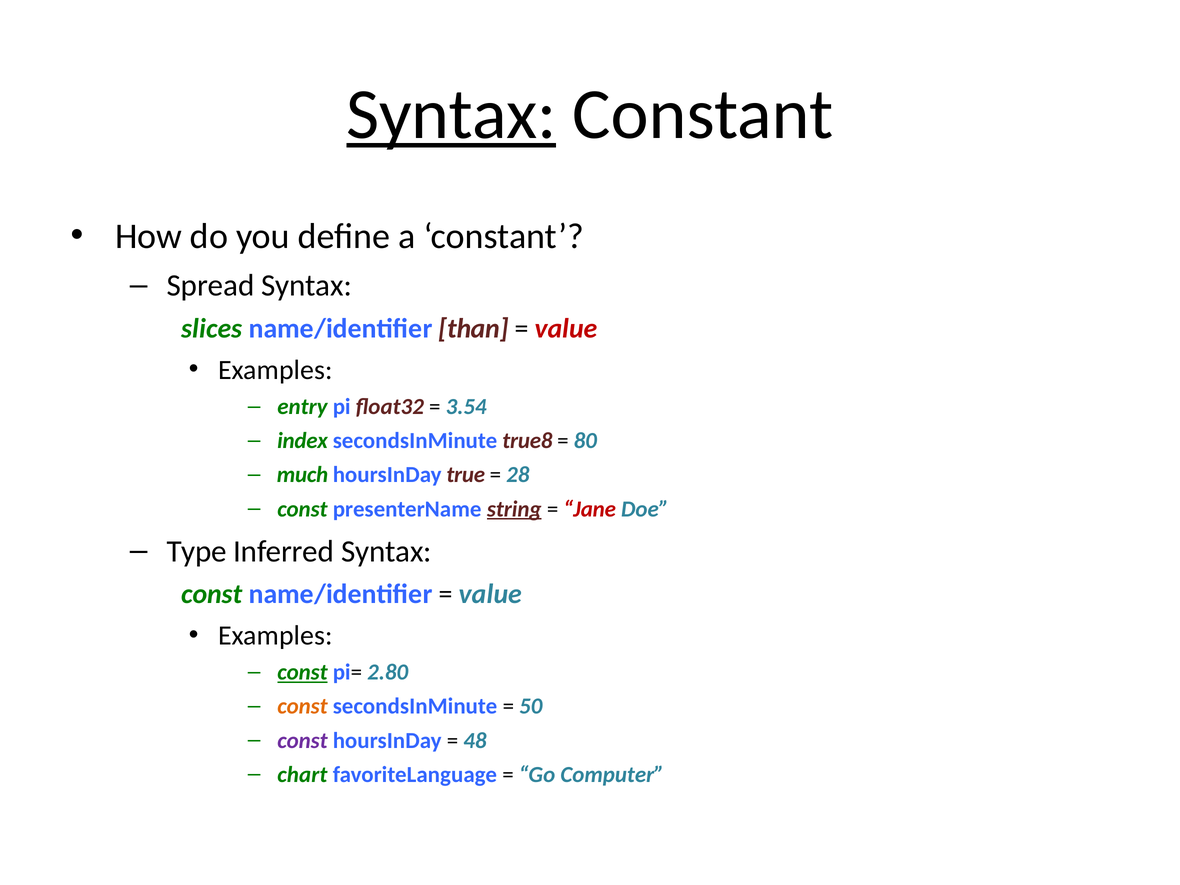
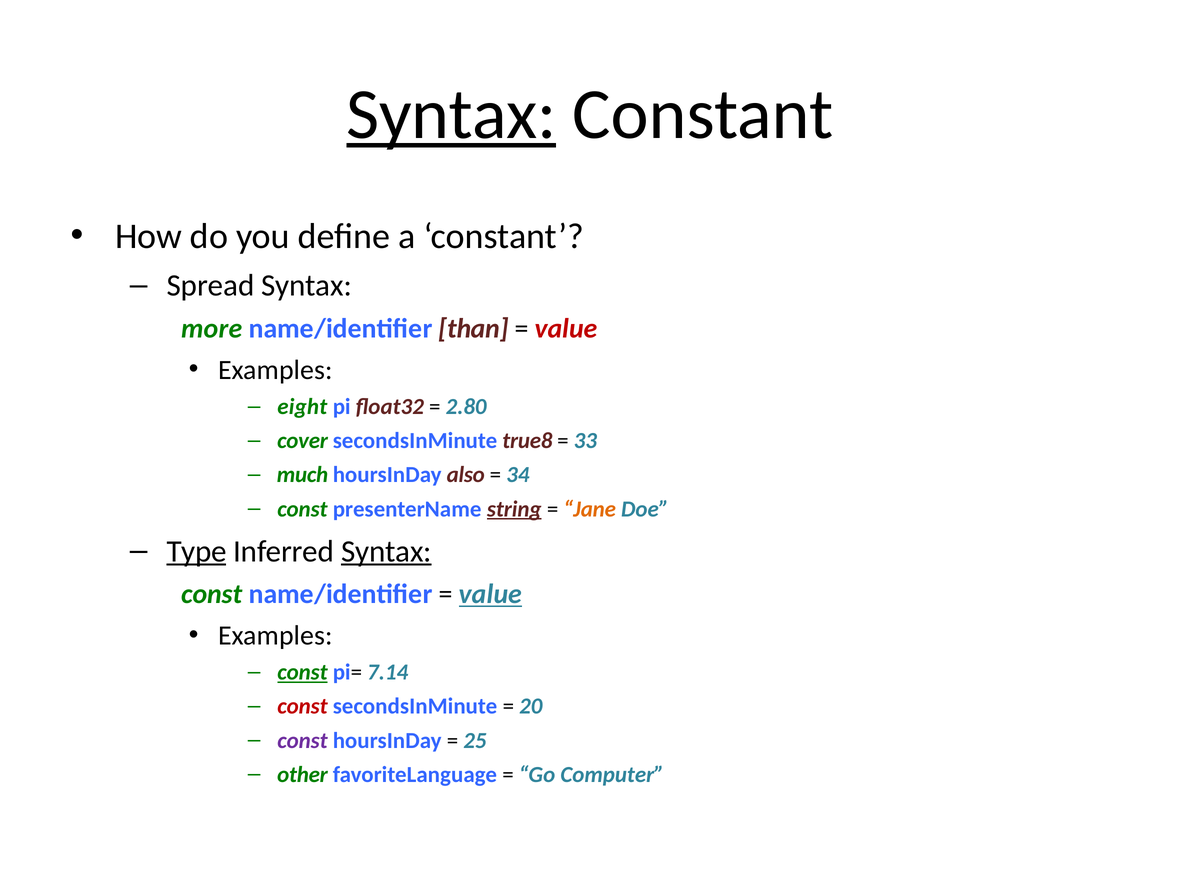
slices: slices -> more
entry: entry -> eight
3.54: 3.54 -> 2.80
index: index -> cover
80: 80 -> 33
true: true -> also
28: 28 -> 34
Jane colour: red -> orange
Type underline: none -> present
Syntax at (386, 551) underline: none -> present
value at (490, 594) underline: none -> present
2.80: 2.80 -> 7.14
const at (302, 706) colour: orange -> red
50: 50 -> 20
48: 48 -> 25
chart: chart -> other
